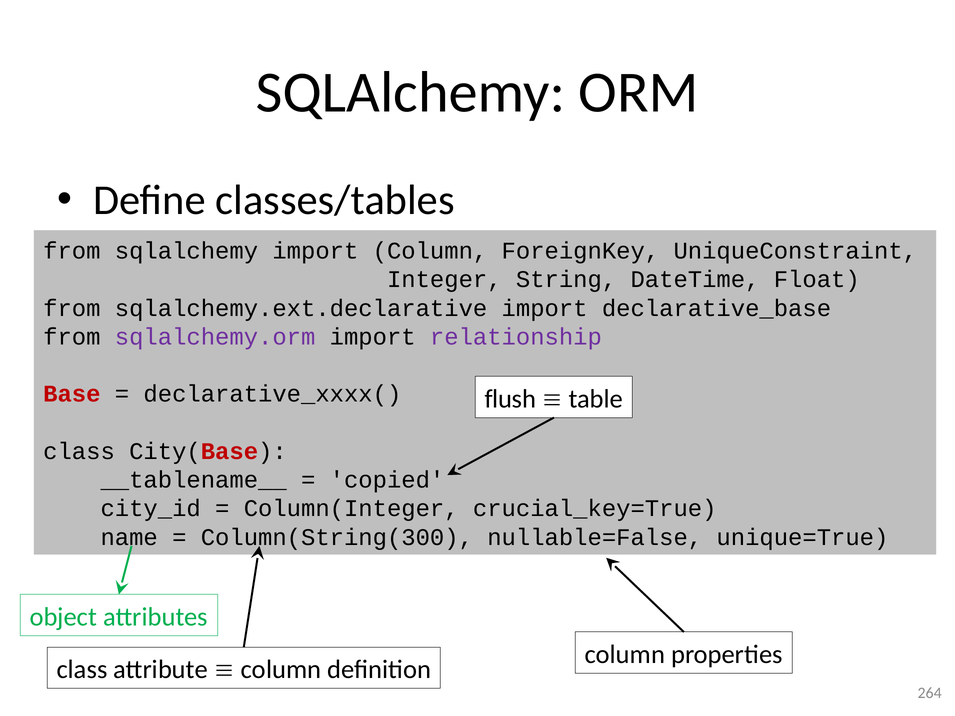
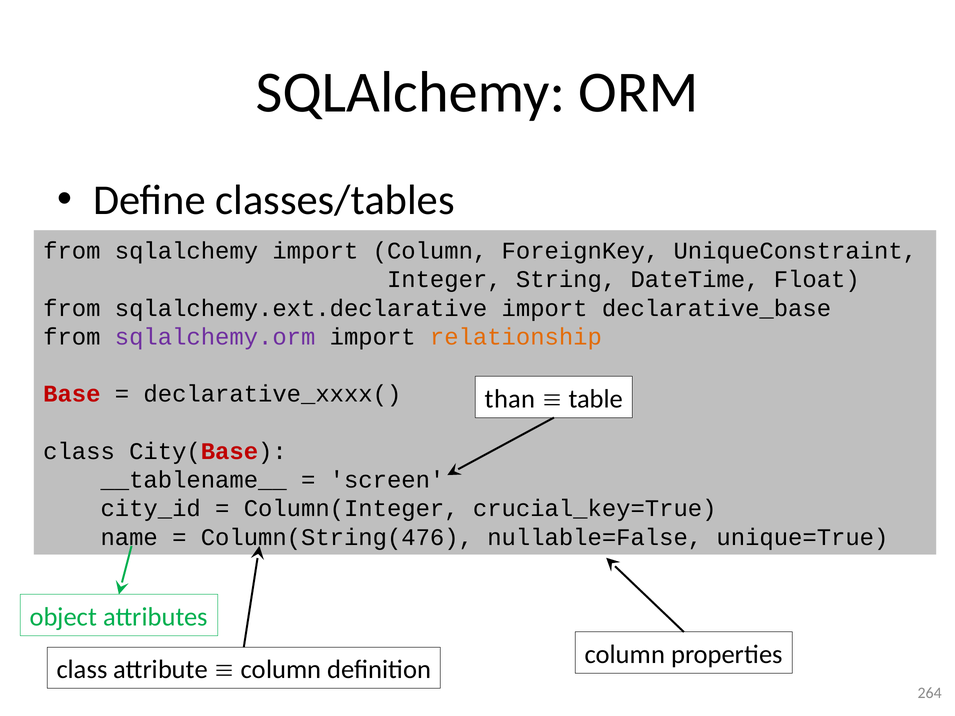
relationship colour: purple -> orange
flush: flush -> than
copied: copied -> screen
Column(String(300: Column(String(300 -> Column(String(476
